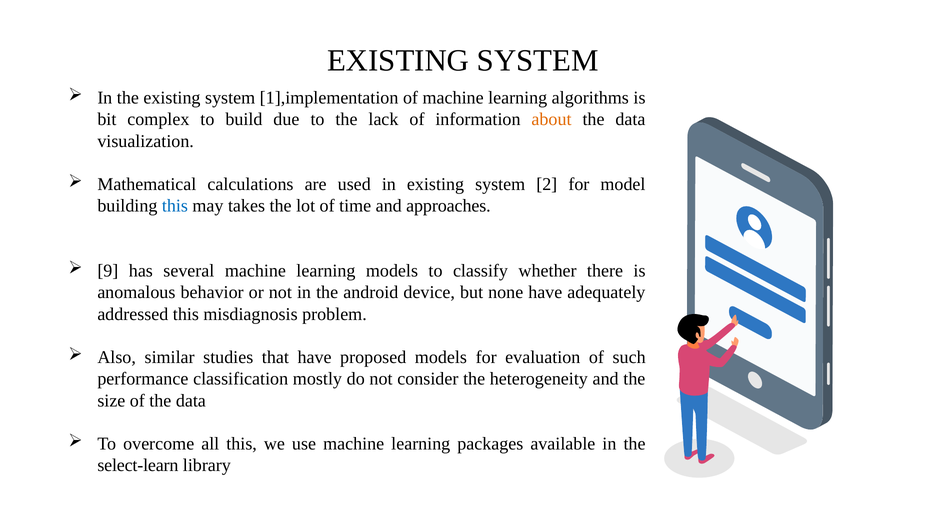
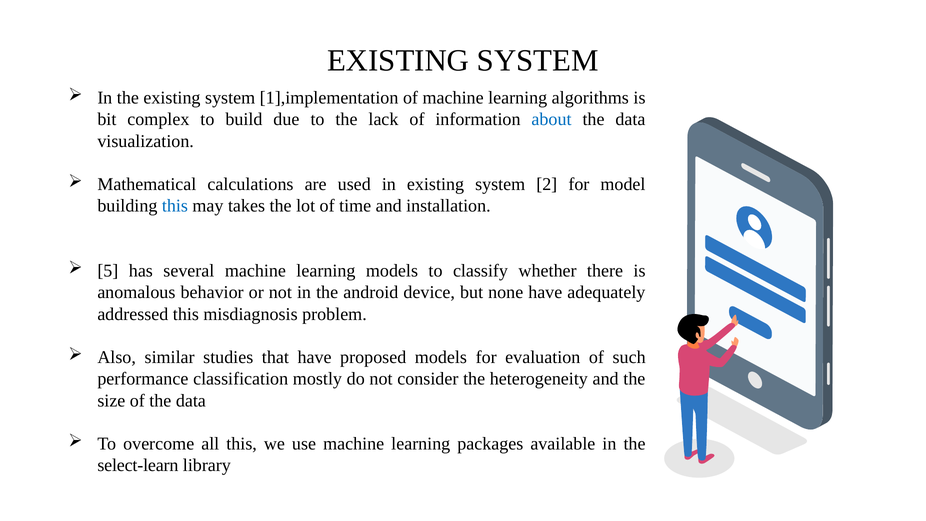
about colour: orange -> blue
approaches: approaches -> installation
9: 9 -> 5
